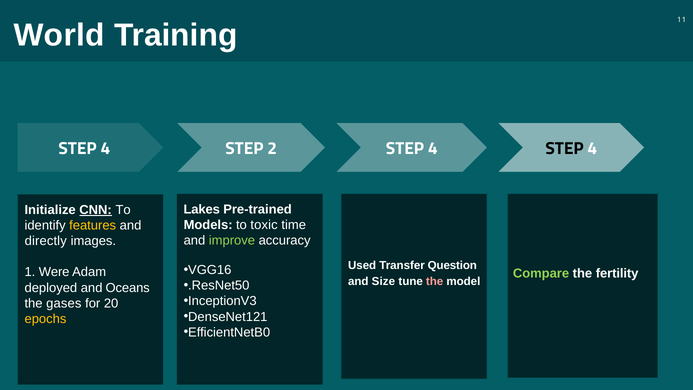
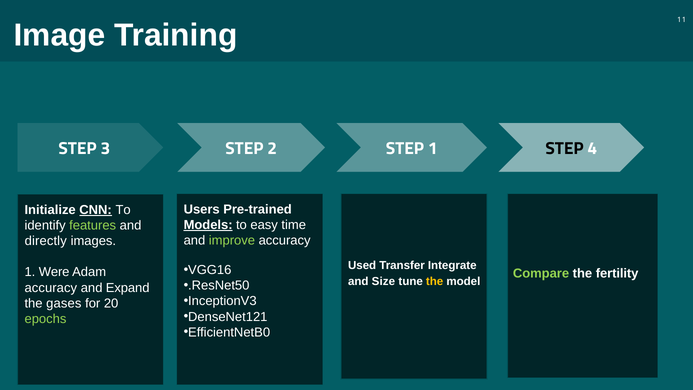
World: World -> Image
4 at (105, 149): 4 -> 3
4 at (433, 149): 4 -> 1
Lakes: Lakes -> Users
Models underline: none -> present
toxic: toxic -> easy
features colour: yellow -> light green
Question: Question -> Integrate
the at (435, 281) colour: pink -> yellow
deployed at (51, 288): deployed -> accuracy
Oceans: Oceans -> Expand
epochs colour: yellow -> light green
